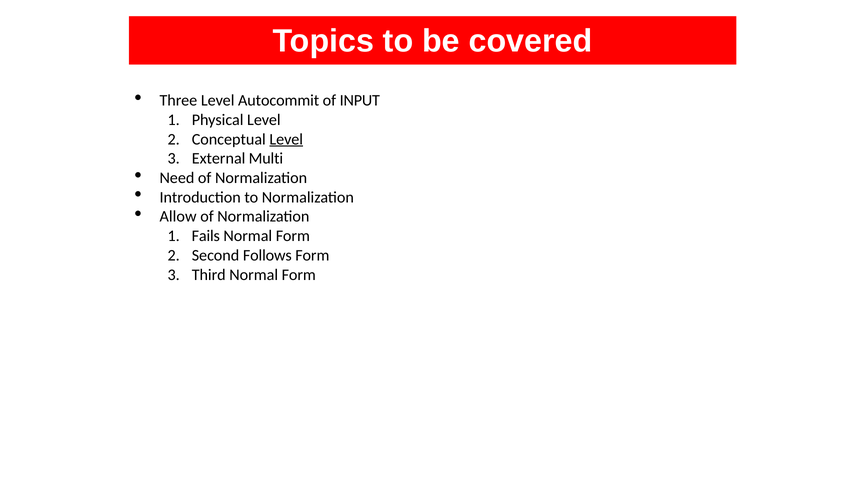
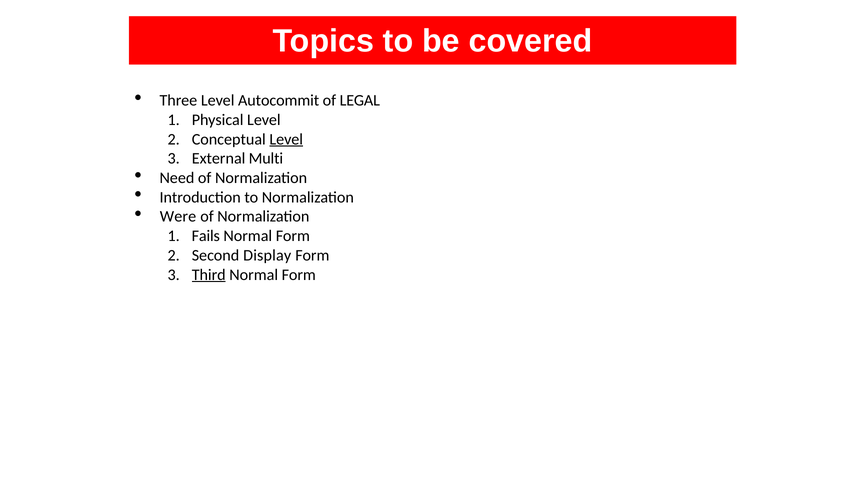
INPUT: INPUT -> LEGAL
Allow: Allow -> Were
Follows: Follows -> Display
Third underline: none -> present
